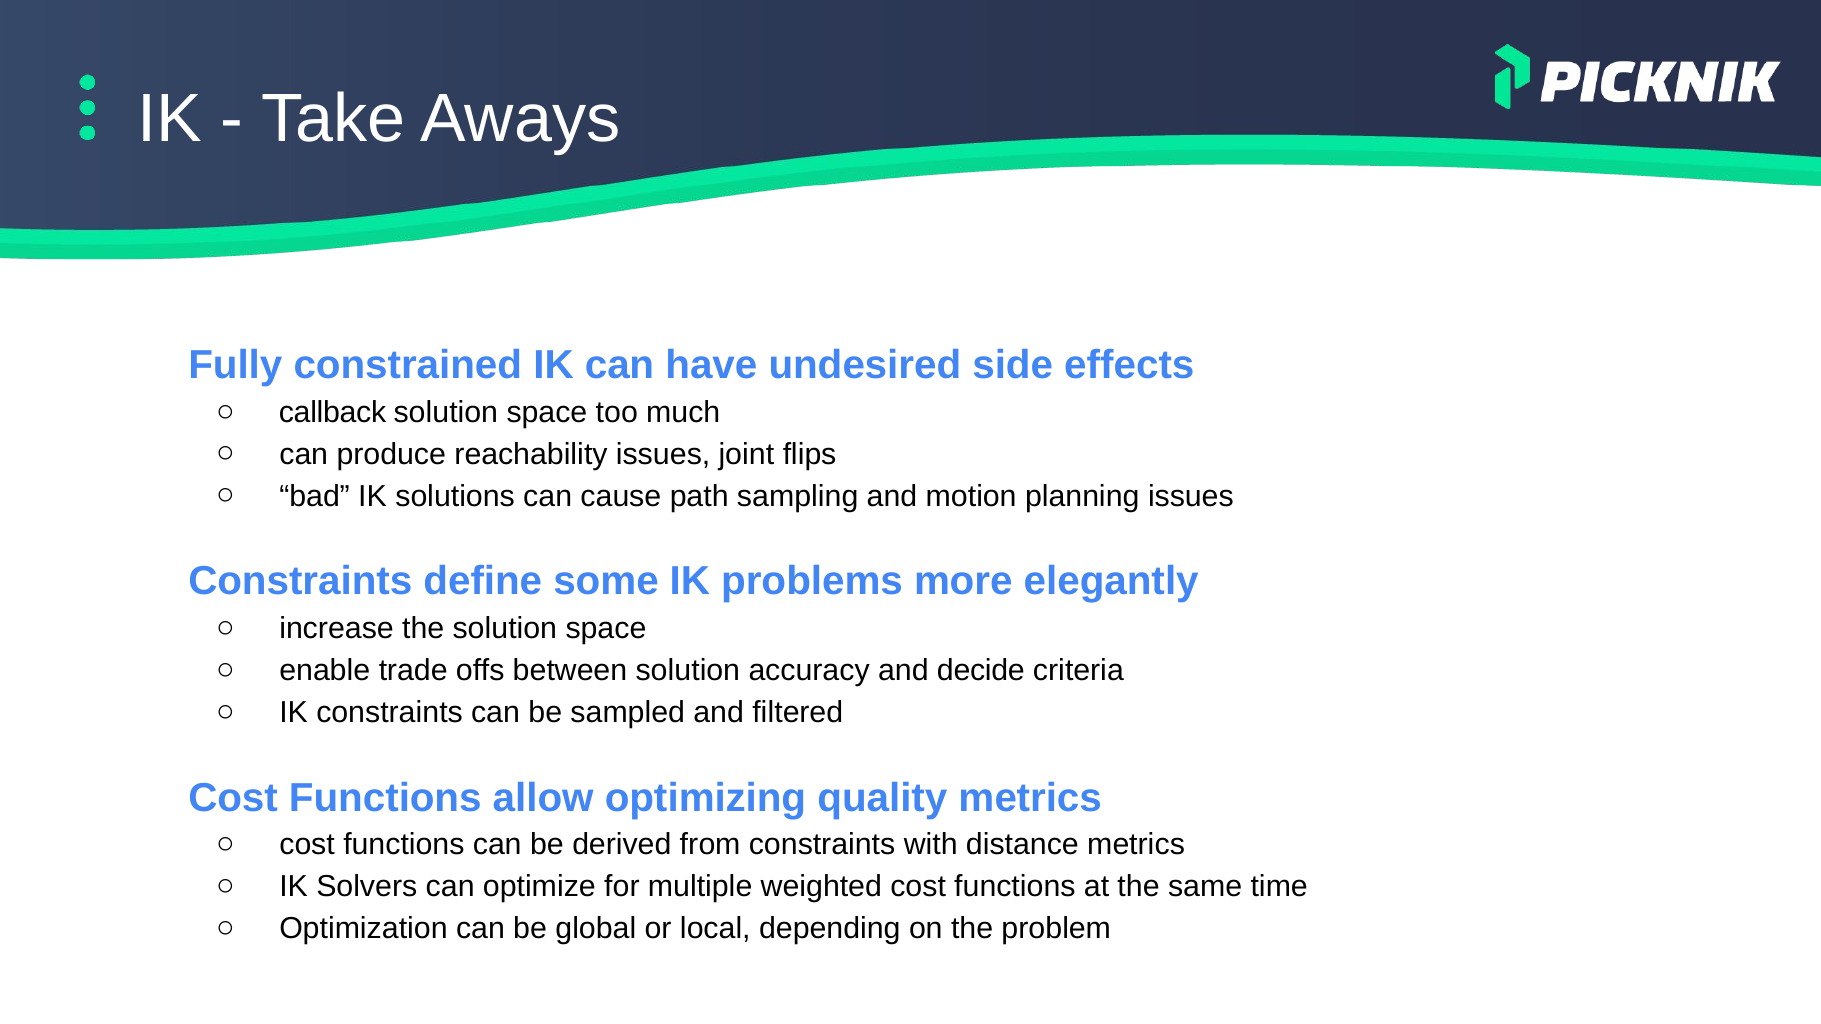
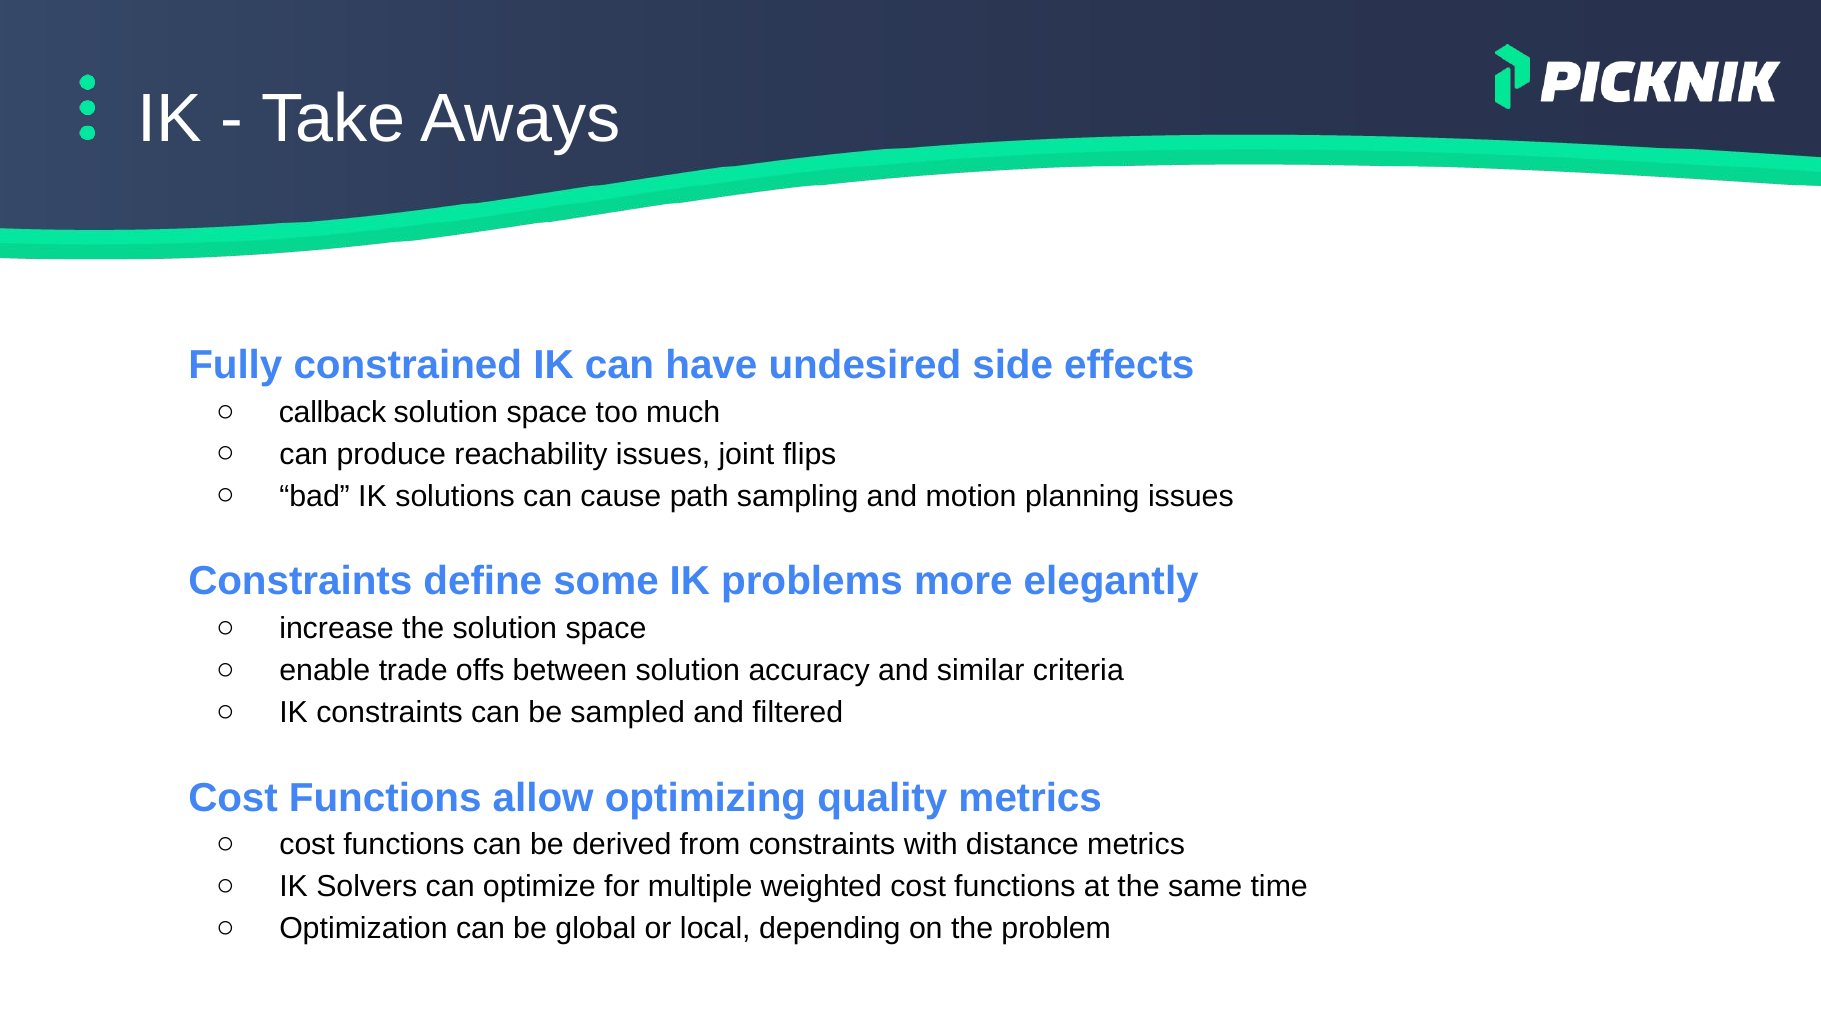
decide: decide -> similar
